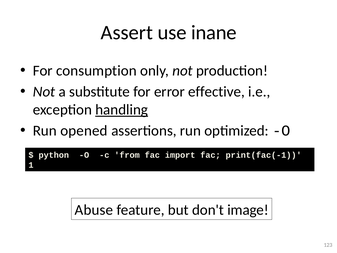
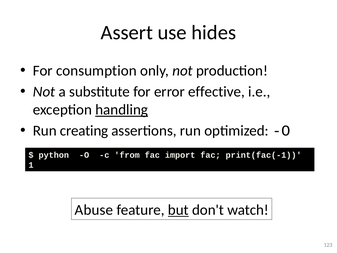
inane: inane -> hides
opened: opened -> creating
but underline: none -> present
image: image -> watch
